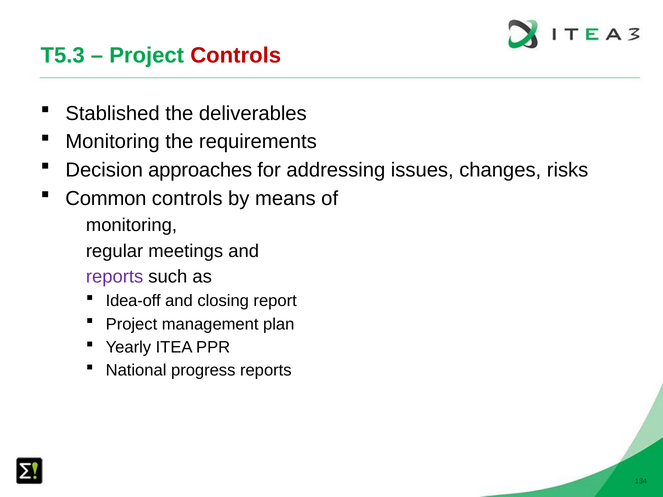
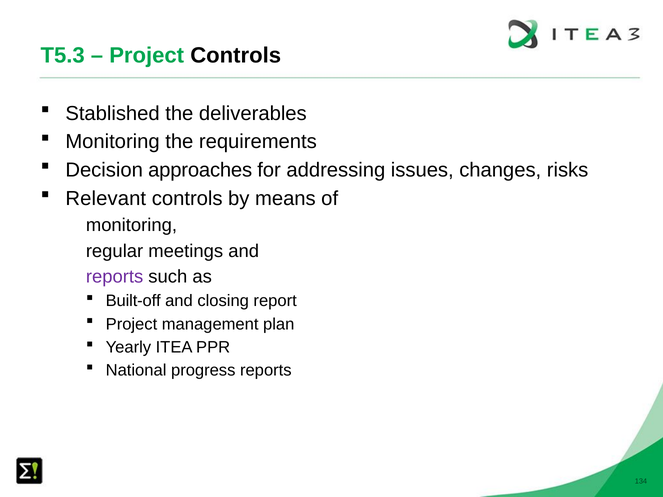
Controls at (236, 55) colour: red -> black
Common: Common -> Relevant
Idea-off: Idea-off -> Built-off
